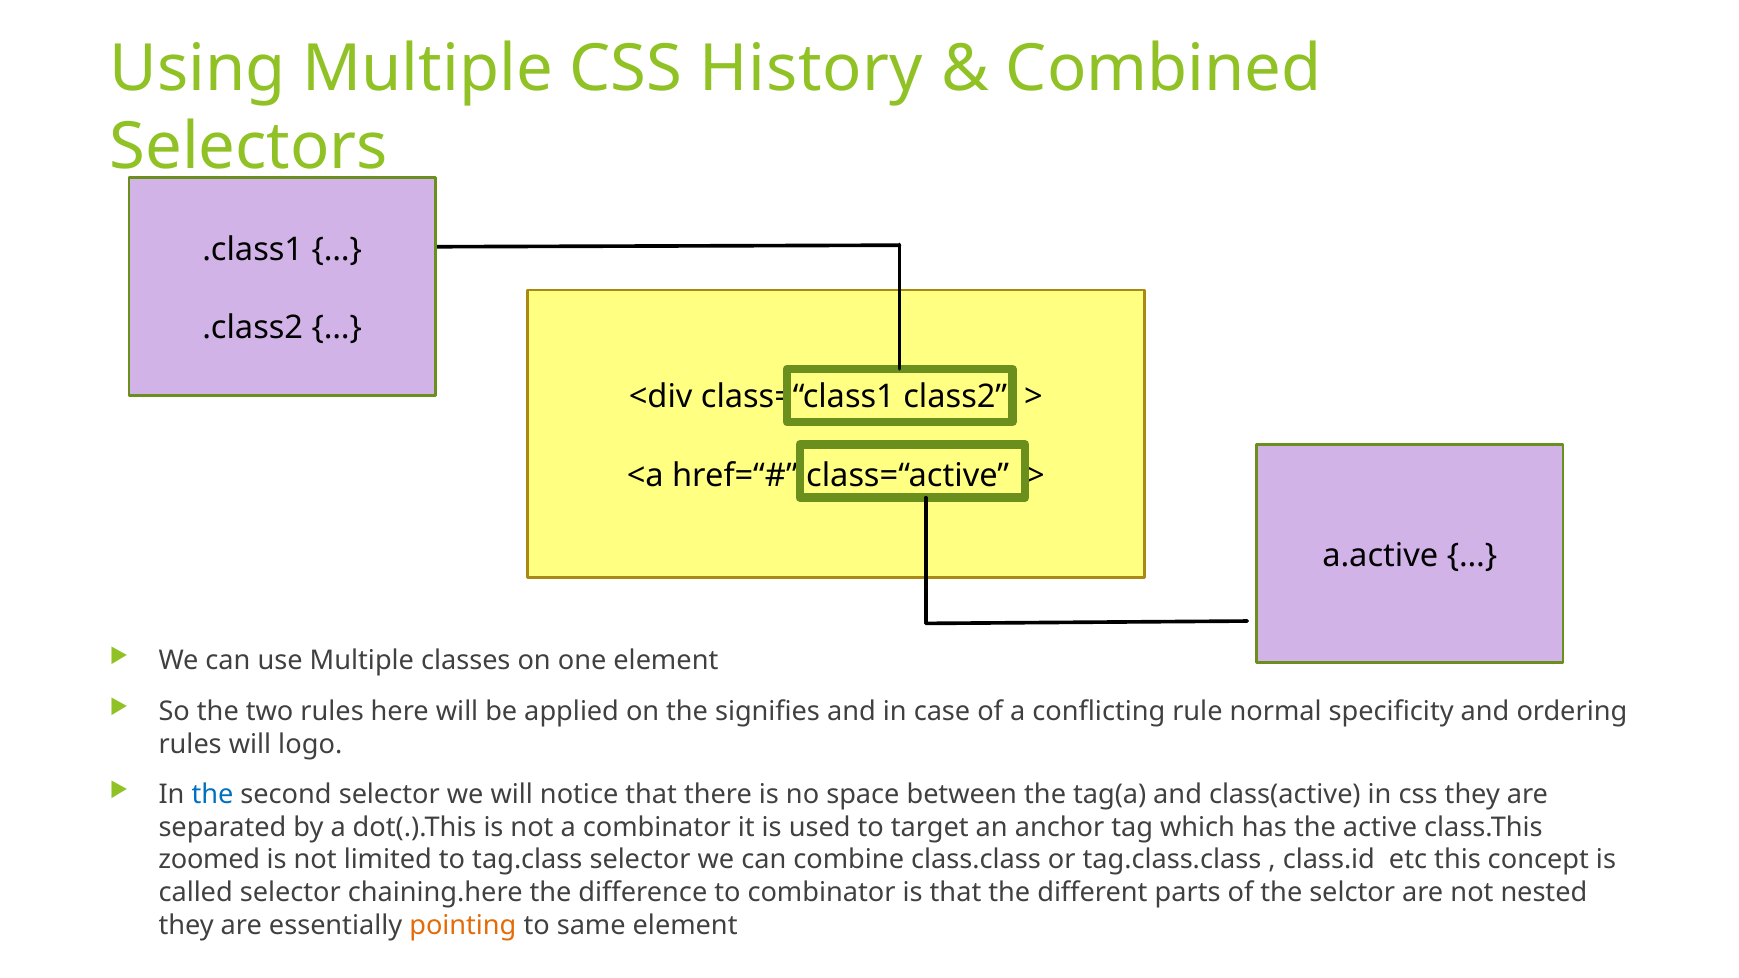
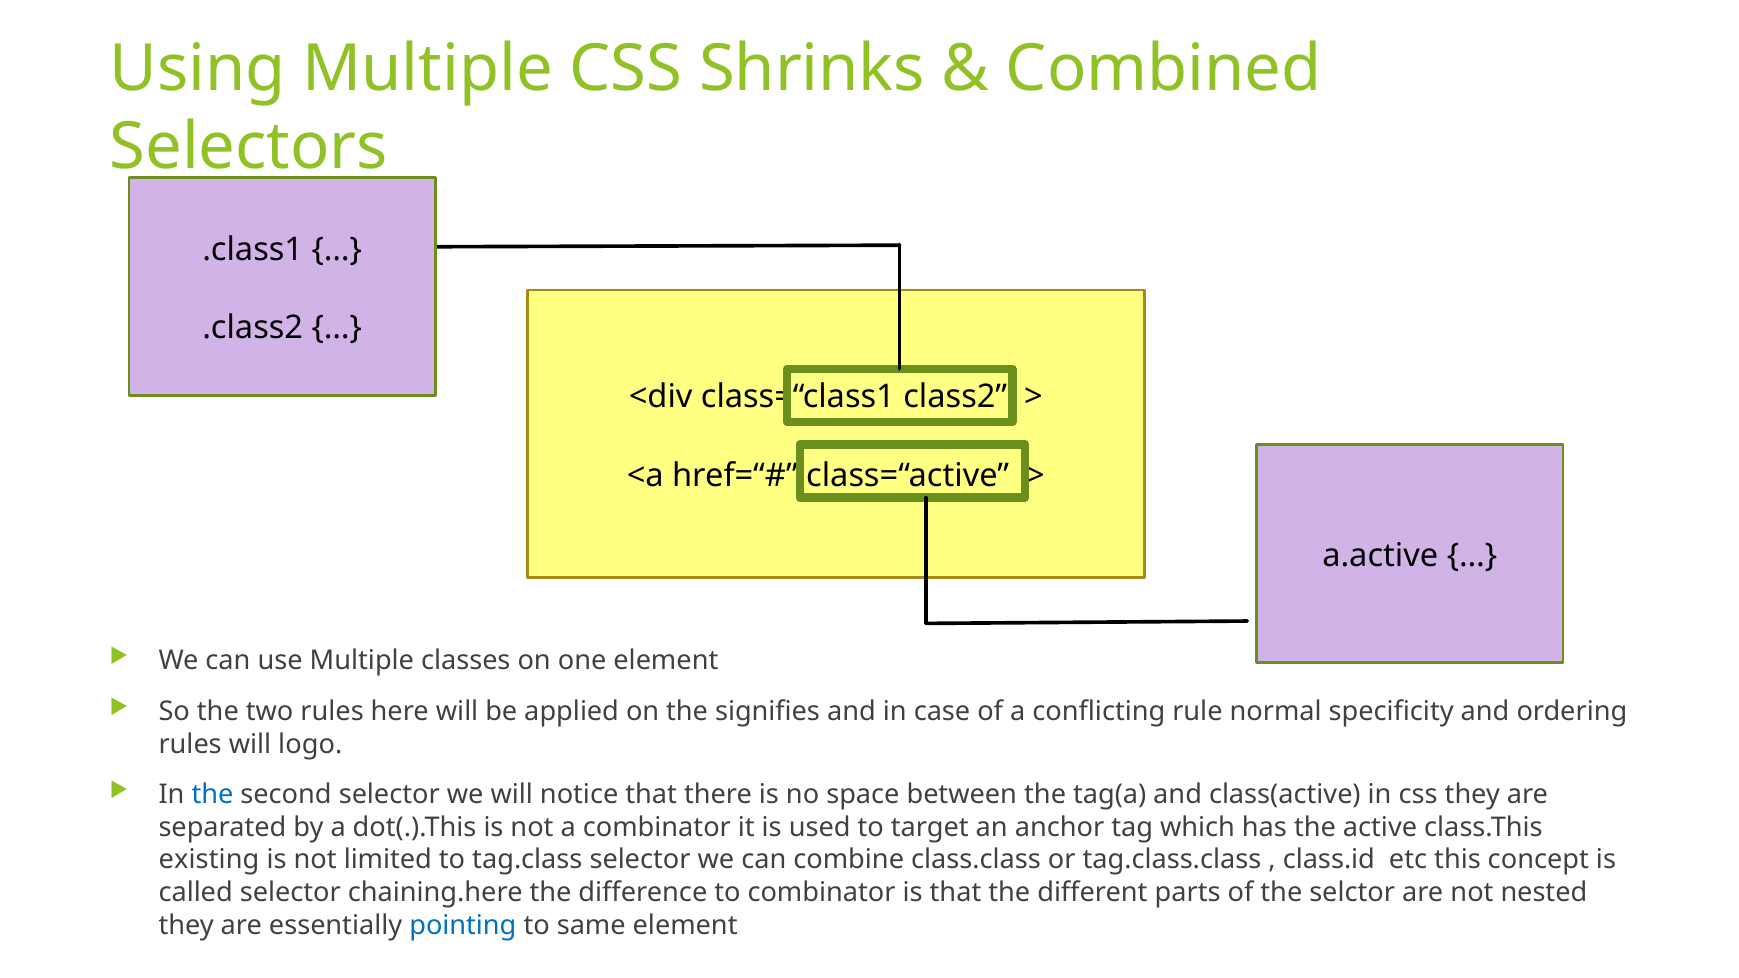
History: History -> Shrinks
zoomed: zoomed -> existing
pointing colour: orange -> blue
